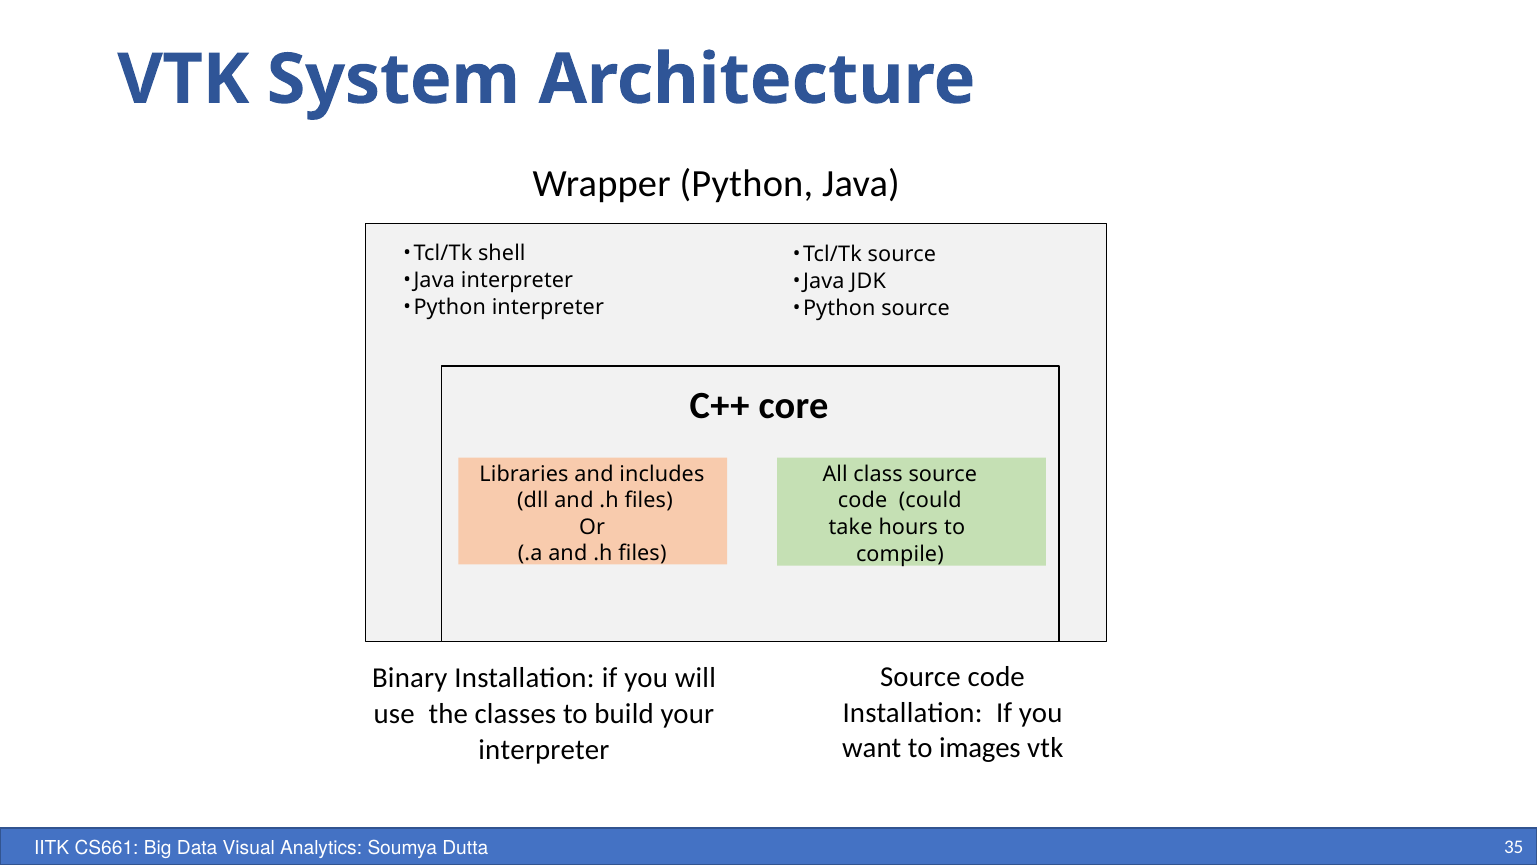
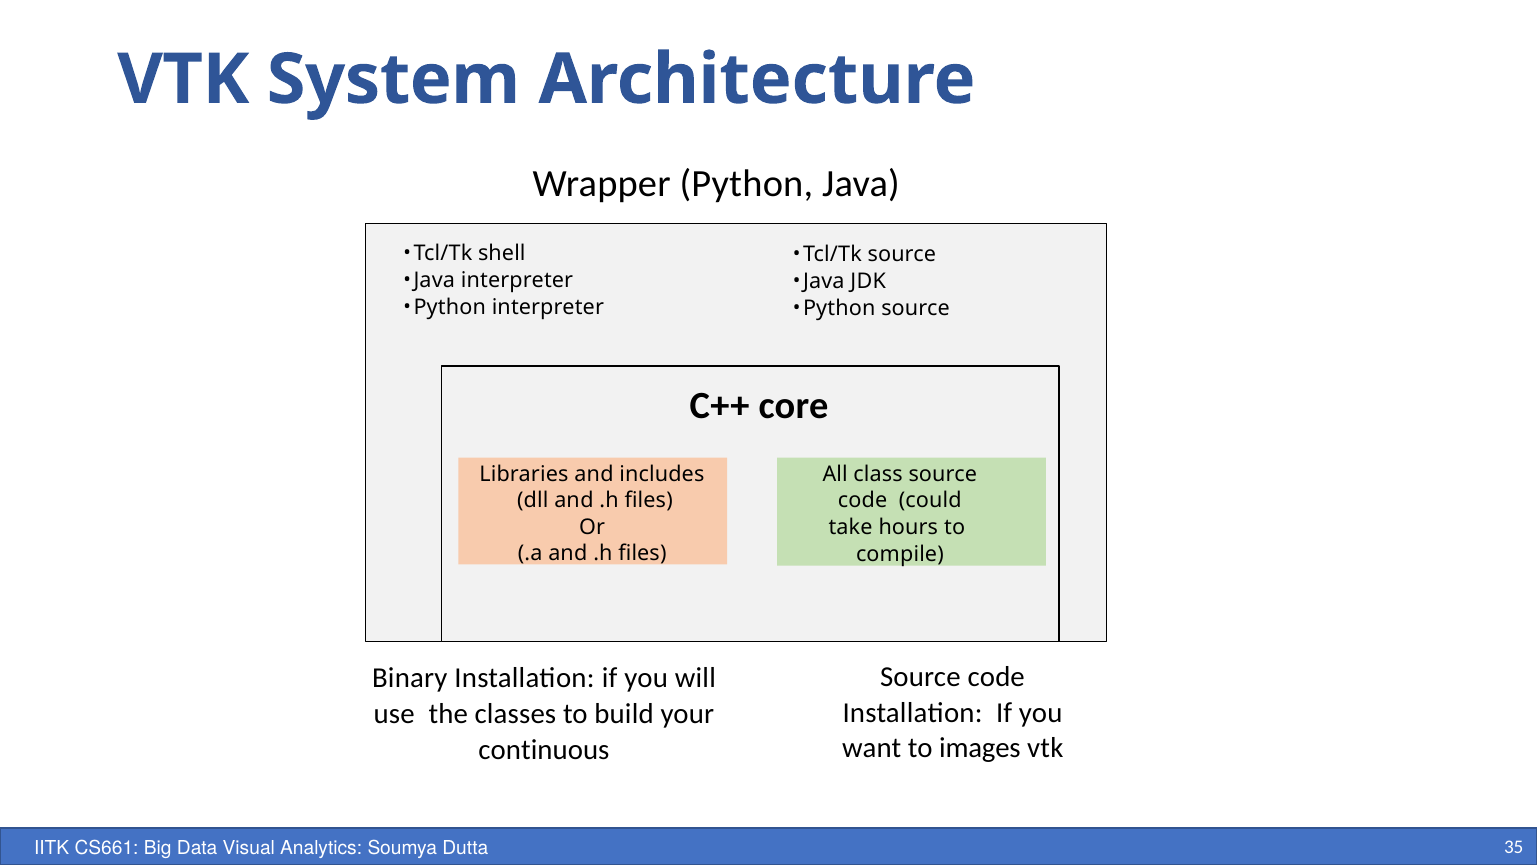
interpreter at (544, 749): interpreter -> continuous
